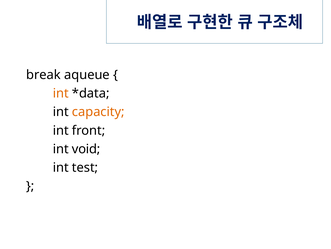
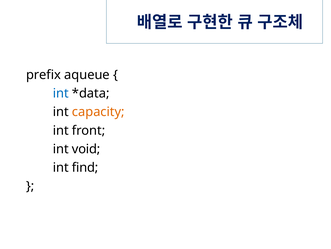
break: break -> prefix
int at (61, 93) colour: orange -> blue
test: test -> find
